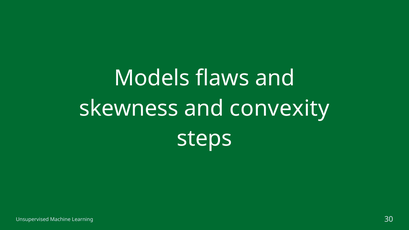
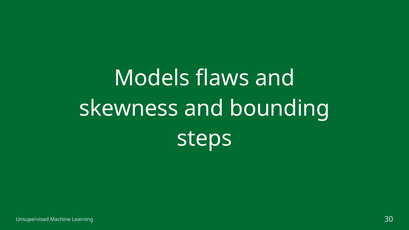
convexity: convexity -> bounding
